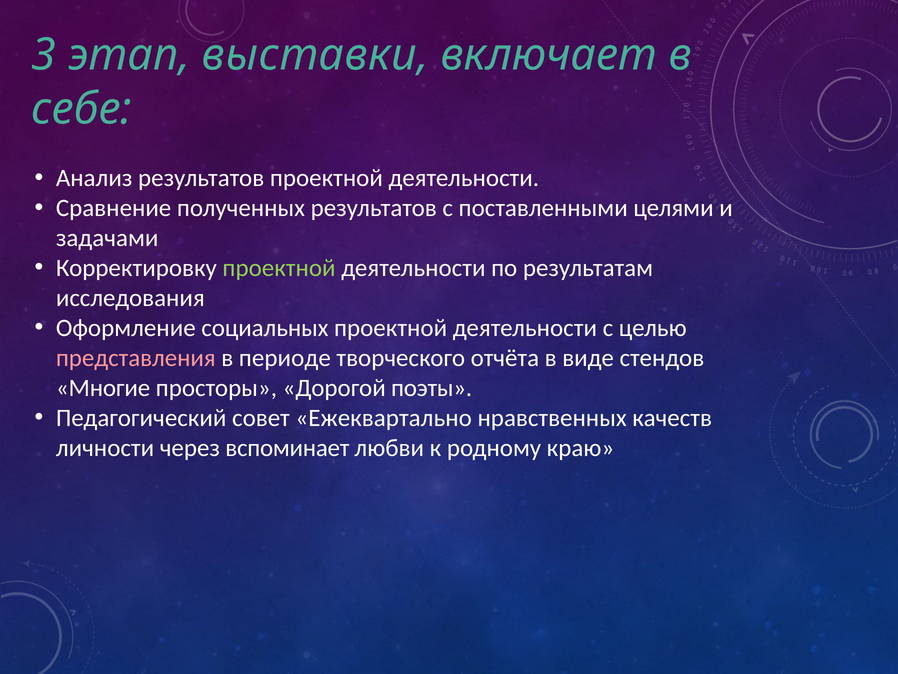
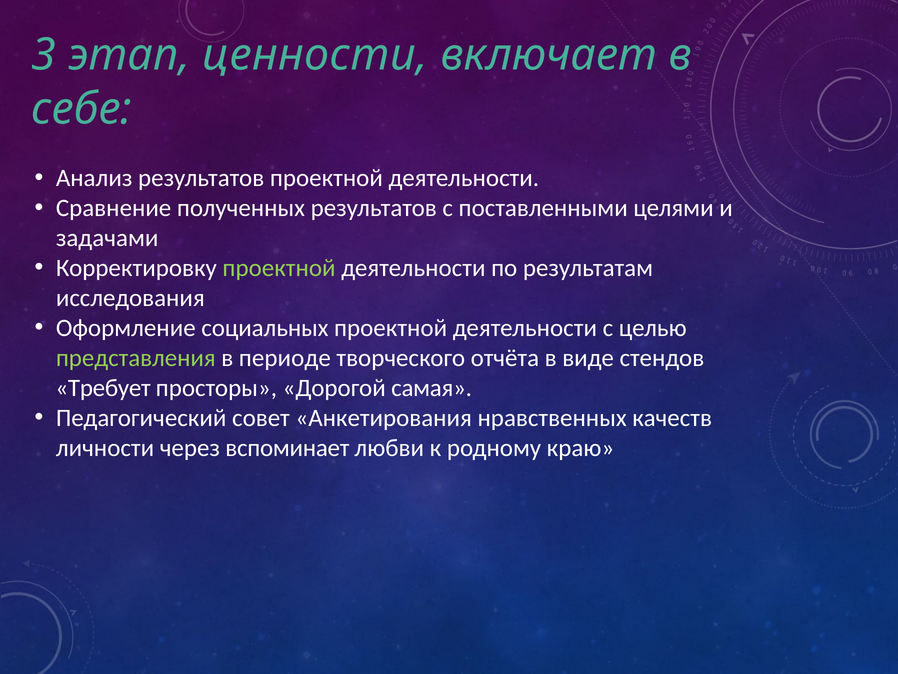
выставки: выставки -> ценности
представления colour: pink -> light green
Многие: Многие -> Требует
поэты: поэты -> самая
Ежеквартально: Ежеквартально -> Анкетирования
